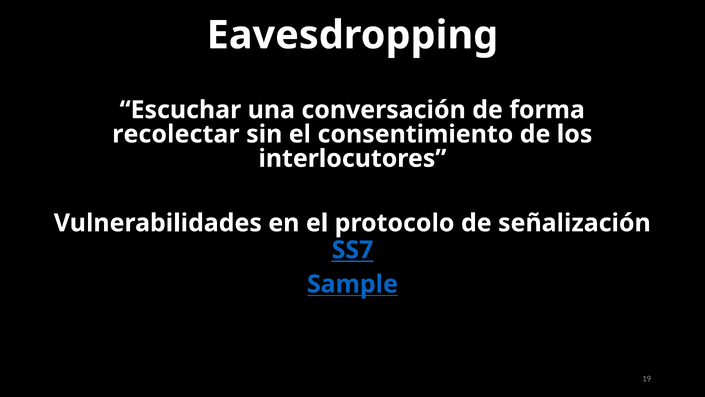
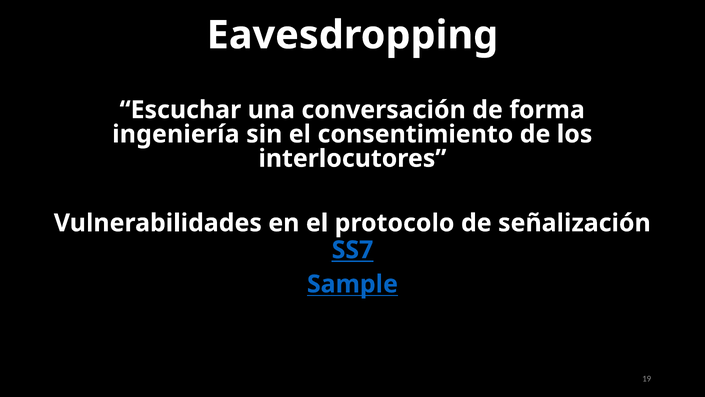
recolectar: recolectar -> ingeniería
